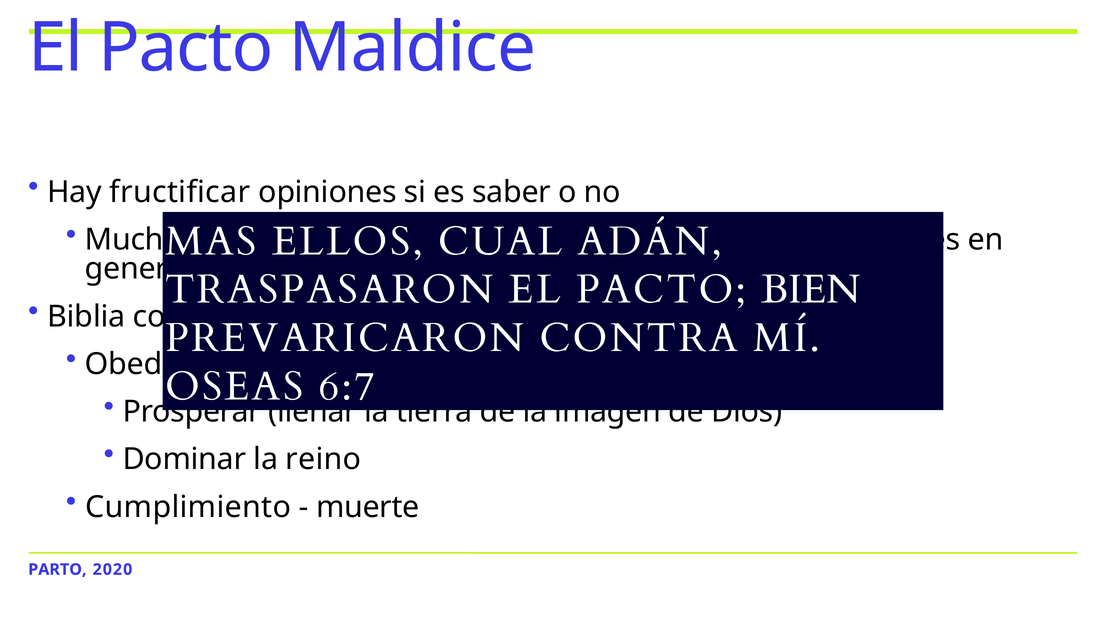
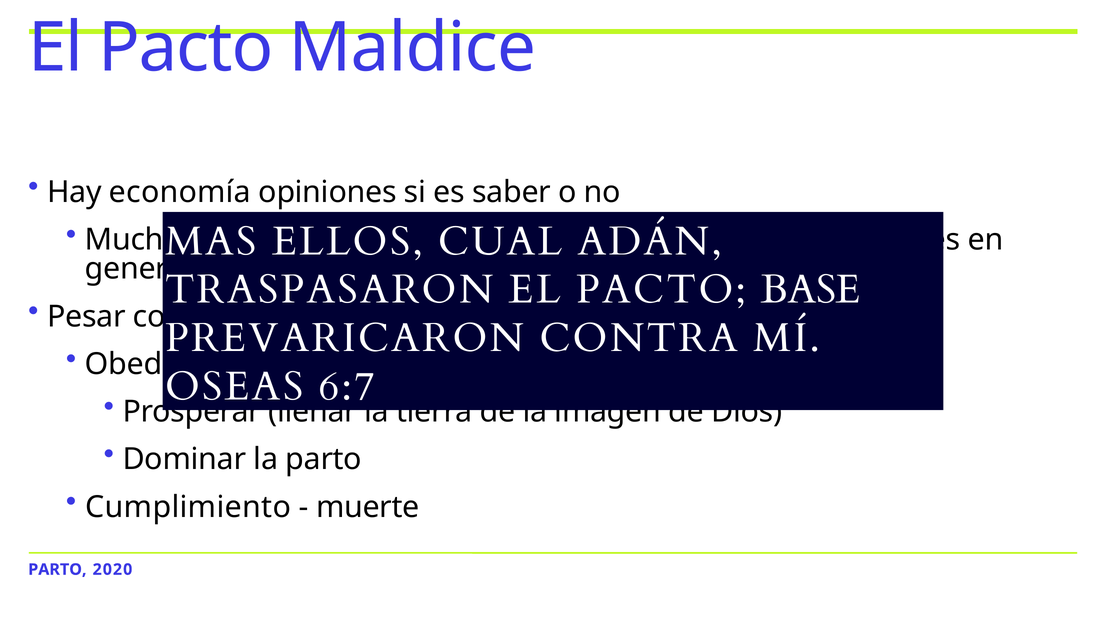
fructificar: fructificar -> economía
BIEN: BIEN -> BASE
Biblia: Biblia -> Pesar
la reino: reino -> parto
